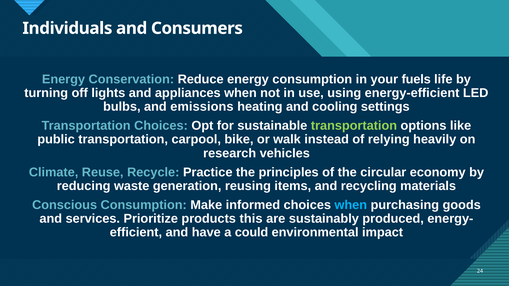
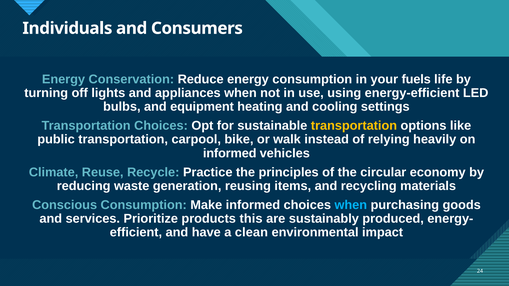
emissions: emissions -> equipment
transportation at (354, 126) colour: light green -> yellow
research at (230, 153): research -> informed
could: could -> clean
